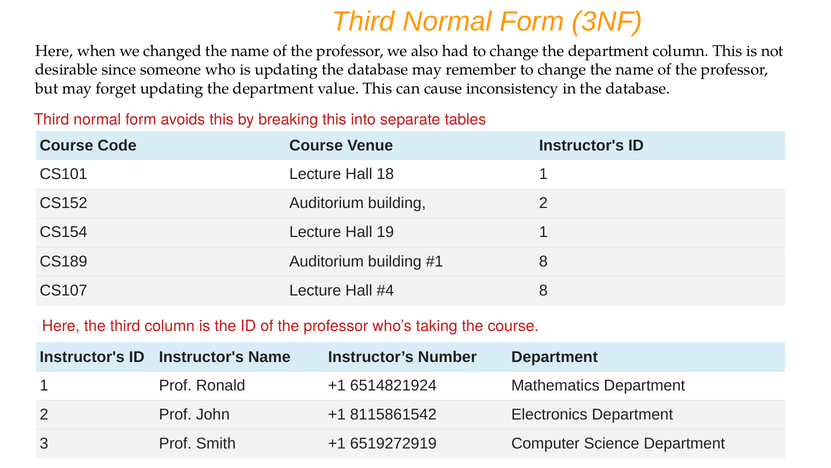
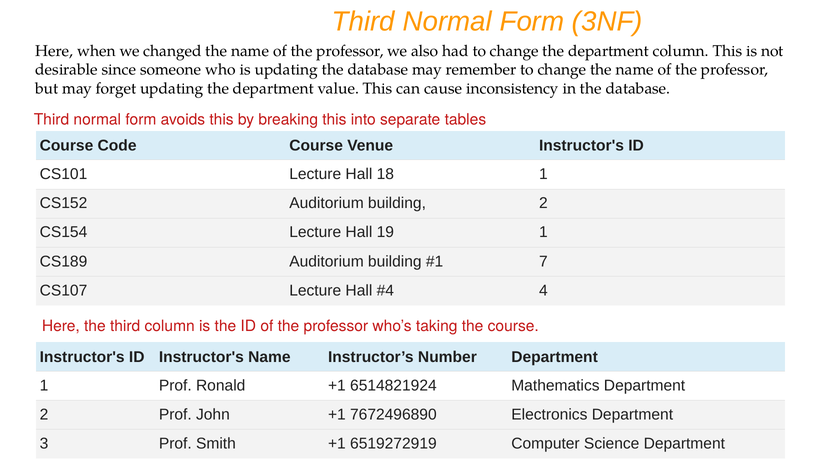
8 at (543, 261): 8 -> 7
8 at (543, 290): 8 -> 4
8115861542: 8115861542 -> 7672496890
